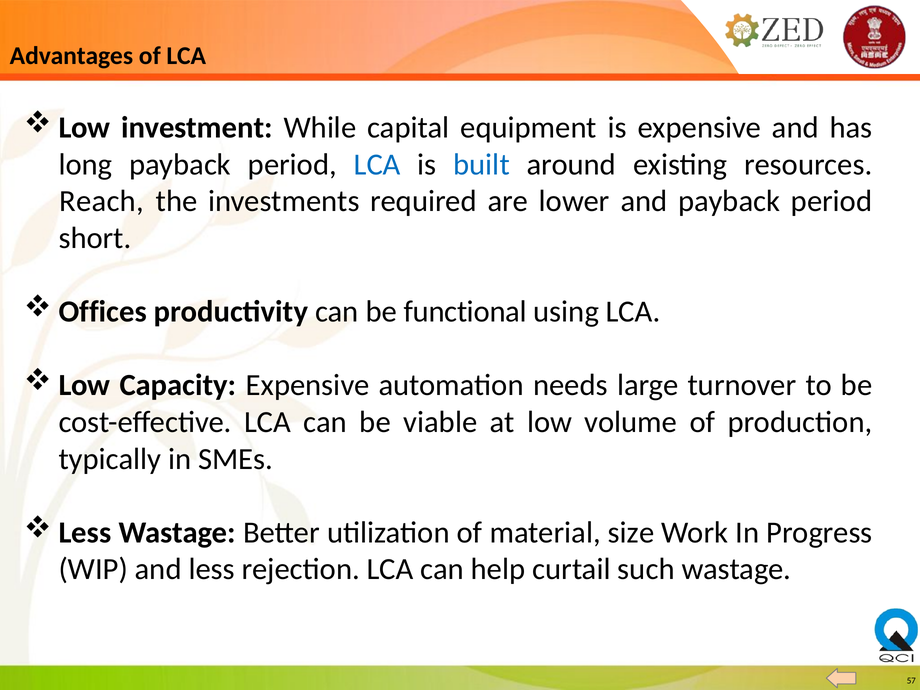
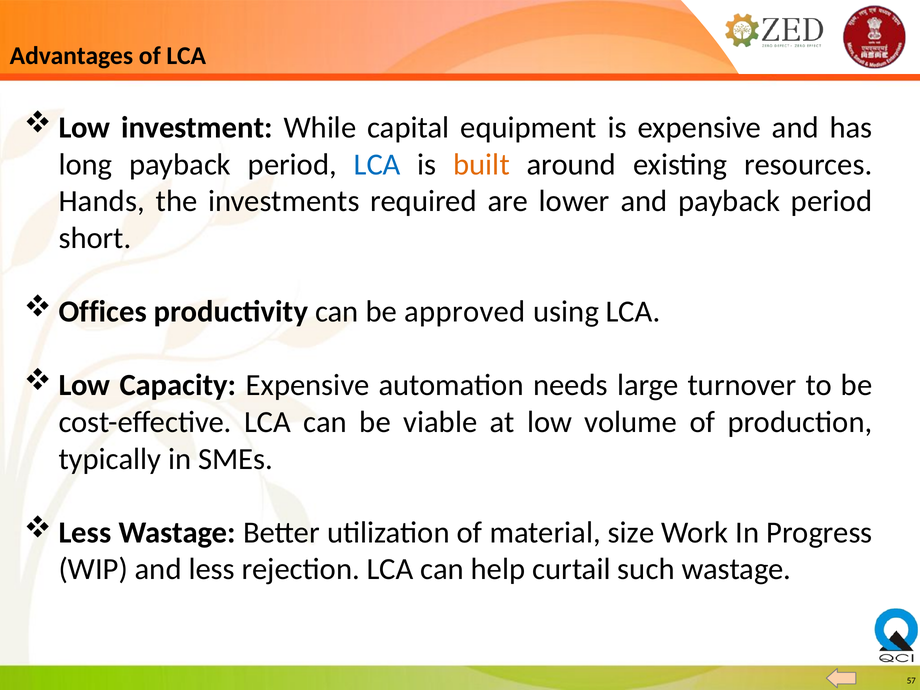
built colour: blue -> orange
Reach: Reach -> Hands
functional: functional -> approved
